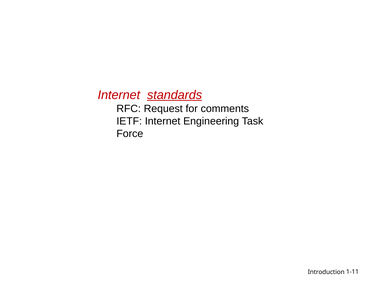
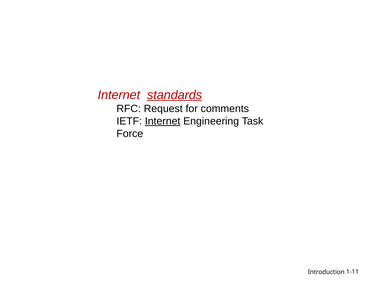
Internet at (163, 121) underline: none -> present
